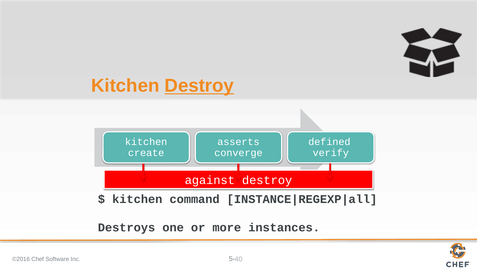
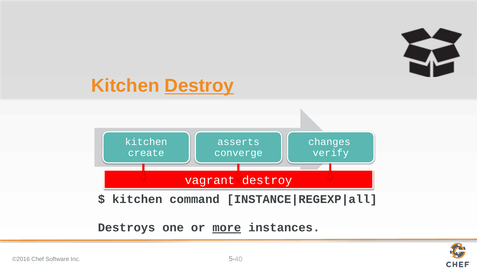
defined: defined -> changes
against: against -> vagrant
more underline: none -> present
